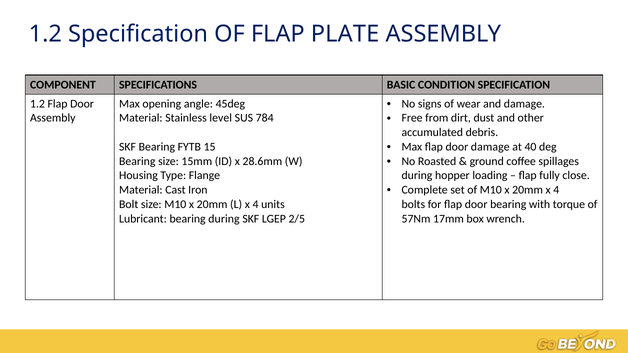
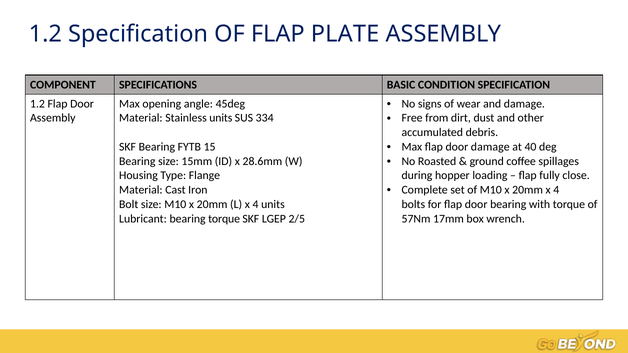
Stainless level: level -> units
784: 784 -> 334
bearing during: during -> torque
